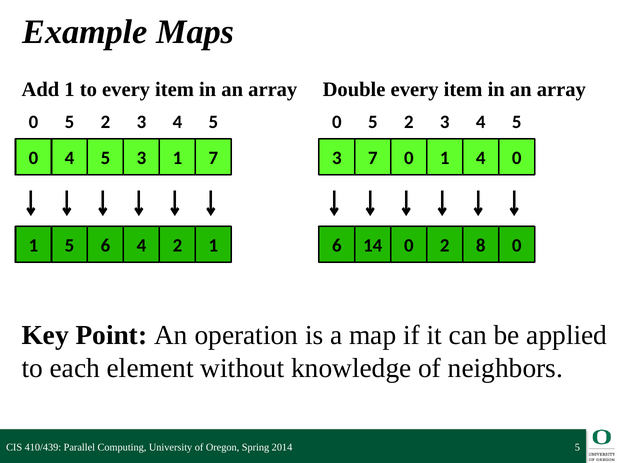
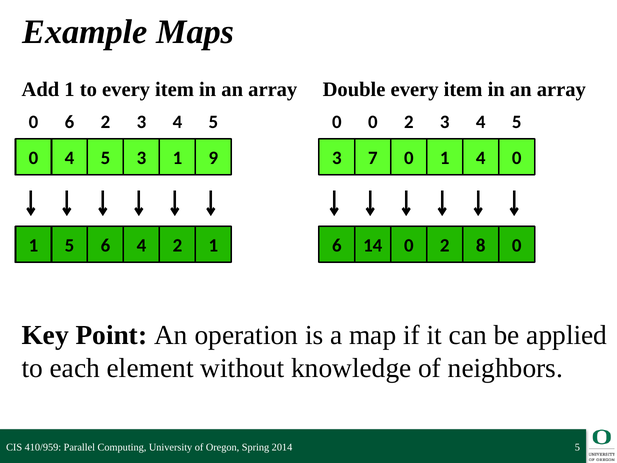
5 at (69, 122): 5 -> 6
5 at (373, 122): 5 -> 0
1 7: 7 -> 9
410/439: 410/439 -> 410/959
